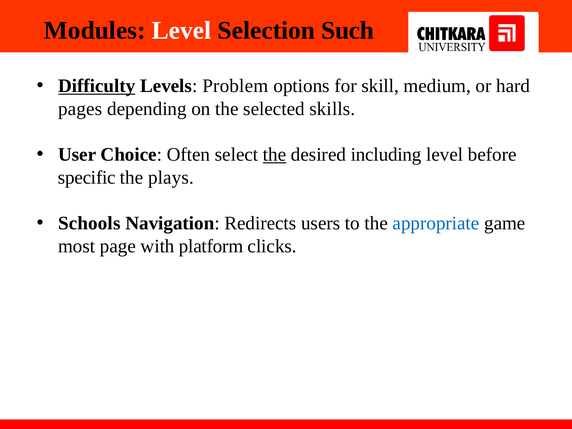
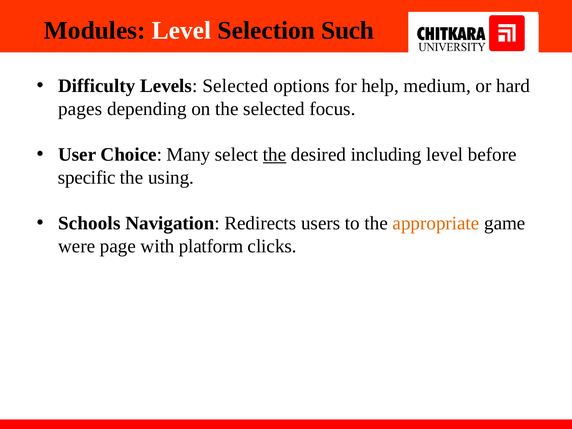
Difficulty underline: present -> none
Levels Problem: Problem -> Selected
skill: skill -> help
skills: skills -> focus
Often: Often -> Many
plays: plays -> using
appropriate colour: blue -> orange
most: most -> were
